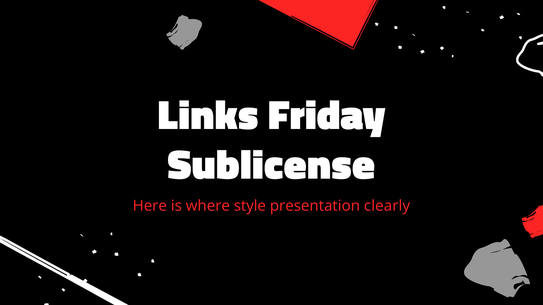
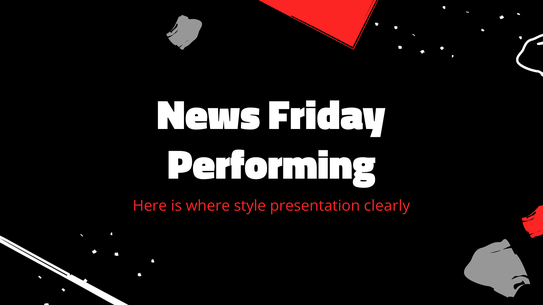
Links: Links -> News
Sublicense: Sublicense -> Performing
